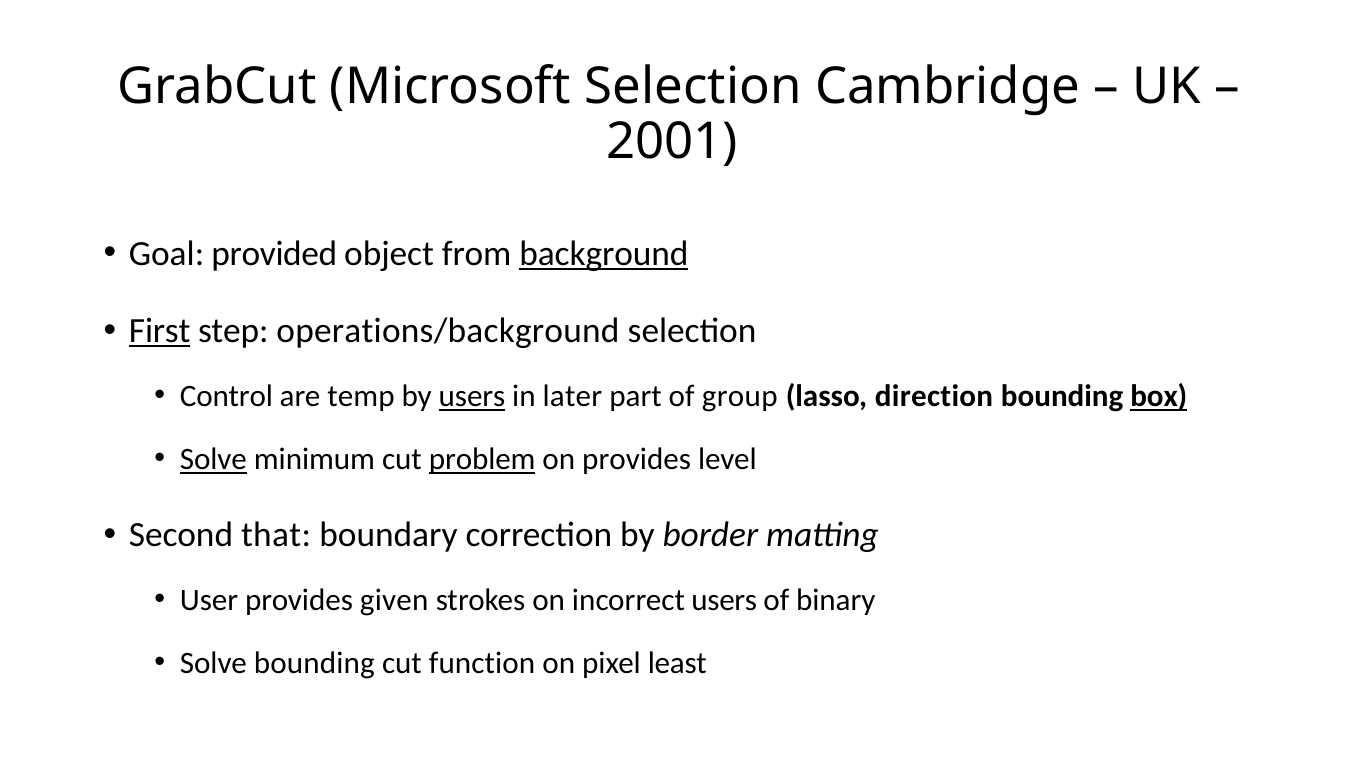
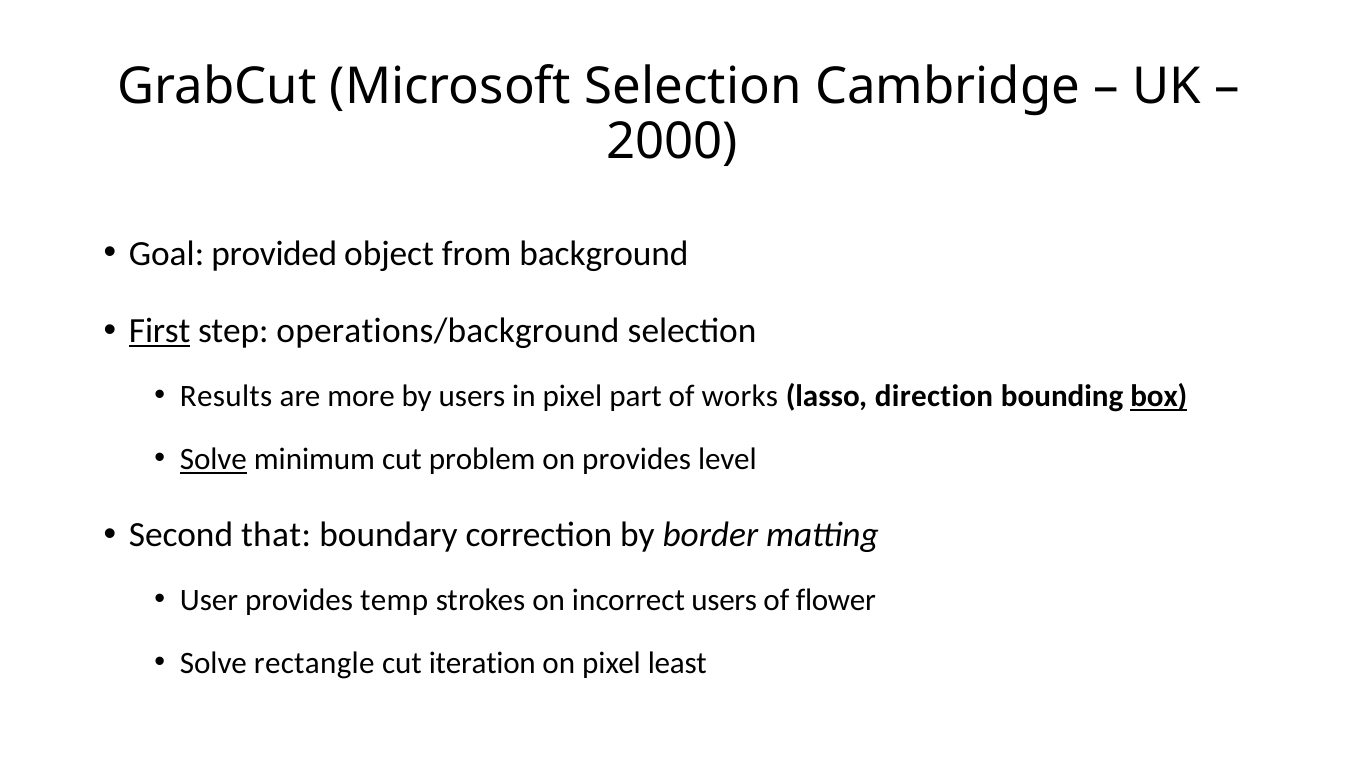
2001: 2001 -> 2000
background underline: present -> none
Control: Control -> Results
temp: temp -> more
users at (472, 396) underline: present -> none
in later: later -> pixel
group: group -> works
problem underline: present -> none
given: given -> temp
binary: binary -> flower
Solve bounding: bounding -> rectangle
function: function -> iteration
